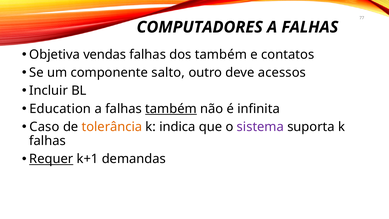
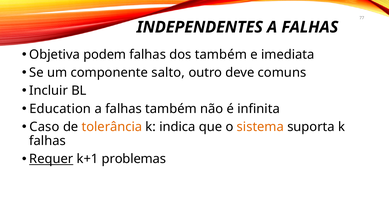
COMPUTADORES: COMPUTADORES -> INDEPENDENTES
vendas: vendas -> podem
contatos: contatos -> imediata
acessos: acessos -> comuns
também at (171, 109) underline: present -> none
sistema colour: purple -> orange
demandas: demandas -> problemas
